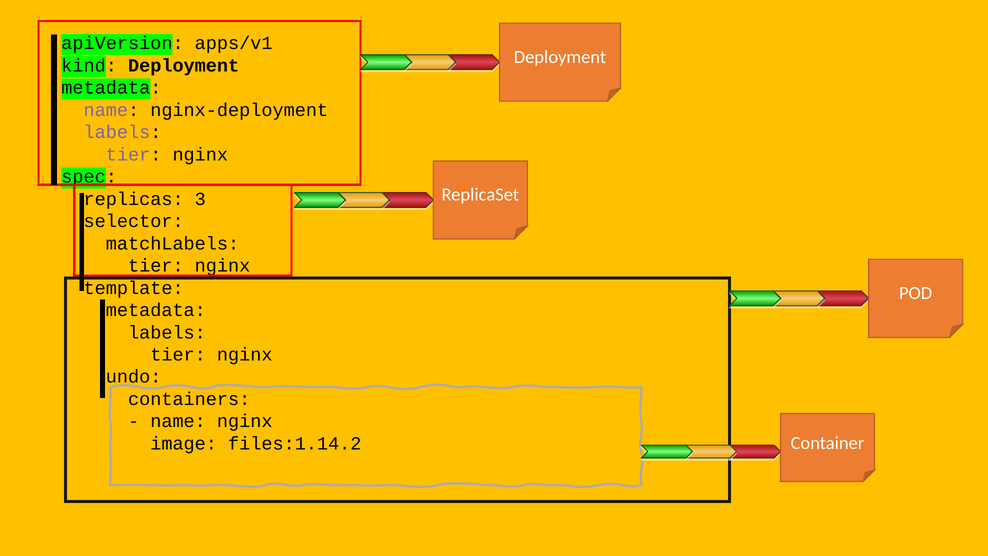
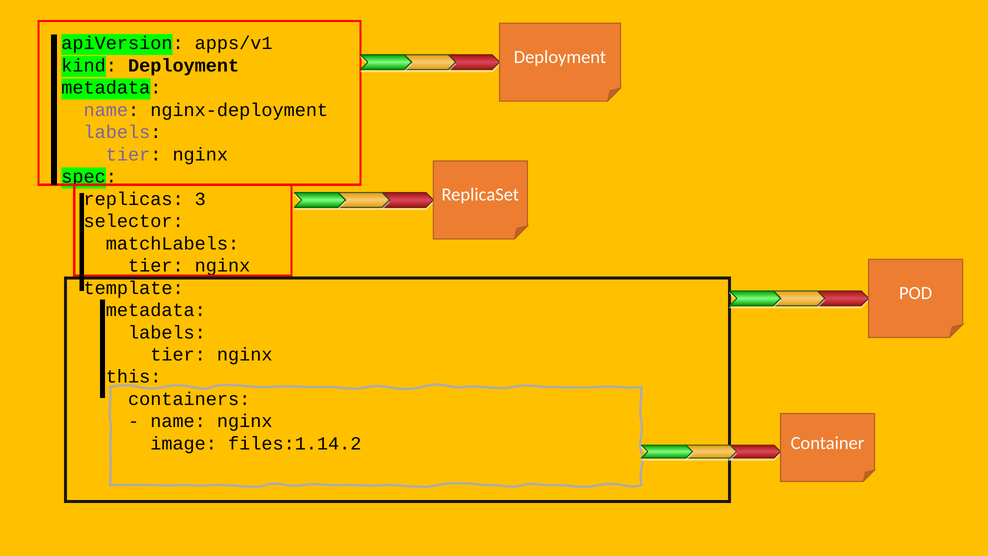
undo: undo -> this
